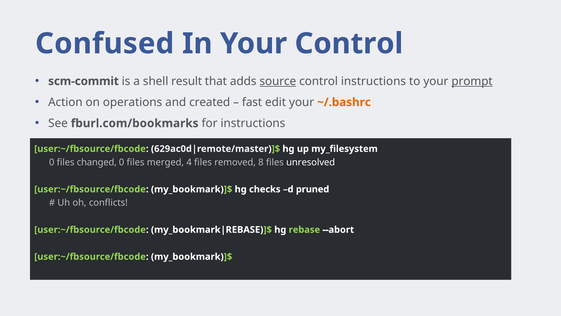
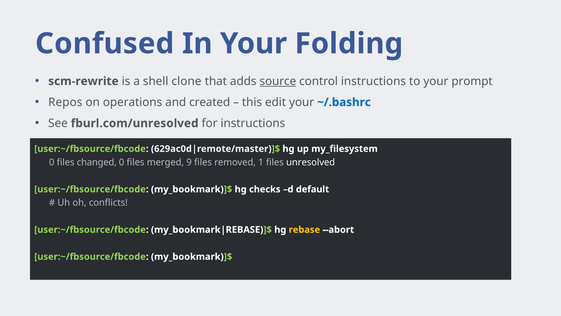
Your Control: Control -> Folding
scm-commit: scm-commit -> scm-rewrite
result: result -> clone
prompt underline: present -> none
Action: Action -> Repos
fast: fast -> this
~/.bashrc colour: orange -> blue
fburl.com/bookmarks: fburl.com/bookmarks -> fburl.com/unresolved
4: 4 -> 9
8: 8 -> 1
pruned: pruned -> default
rebase colour: light green -> yellow
